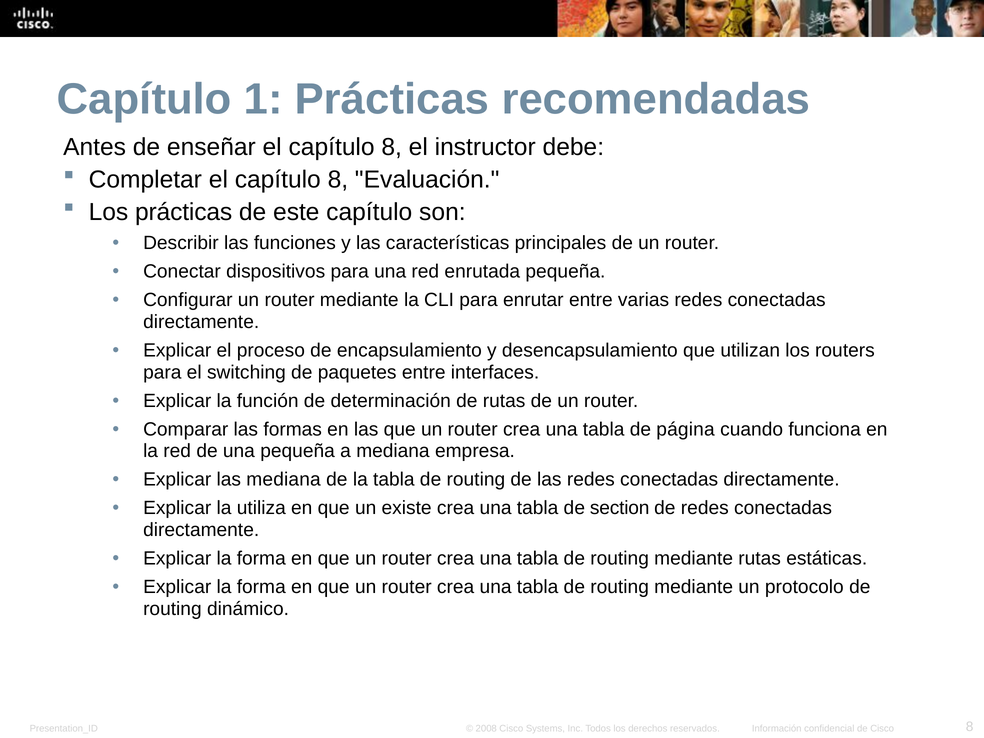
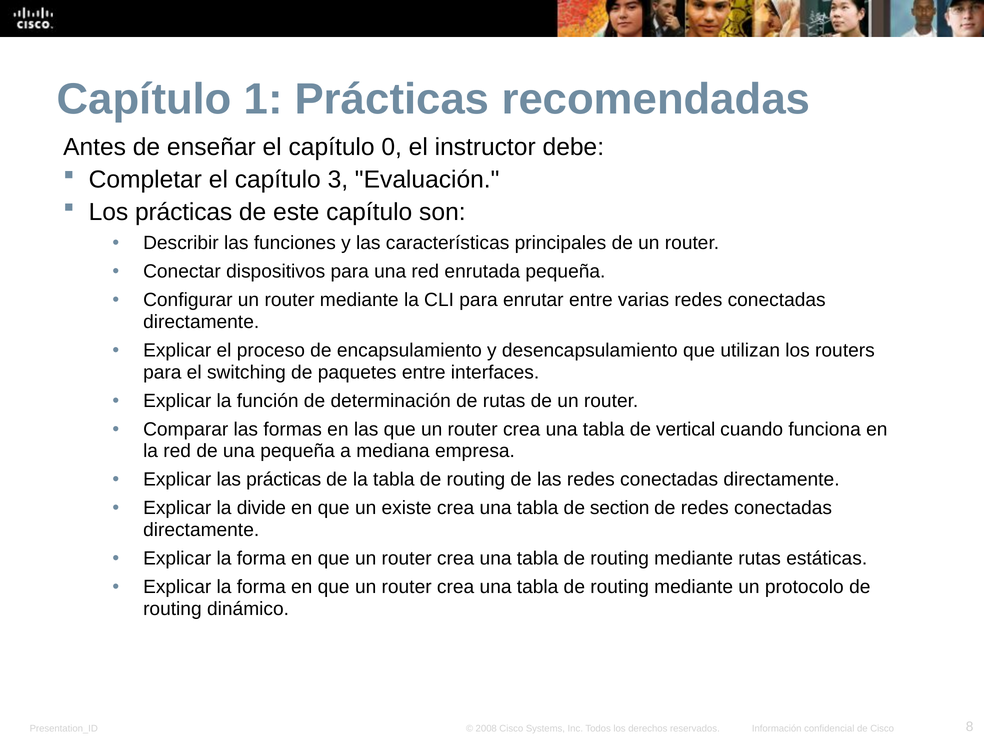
enseñar el capítulo 8: 8 -> 0
Completar el capítulo 8: 8 -> 3
página: página -> vertical
las mediana: mediana -> prácticas
utiliza: utiliza -> divide
